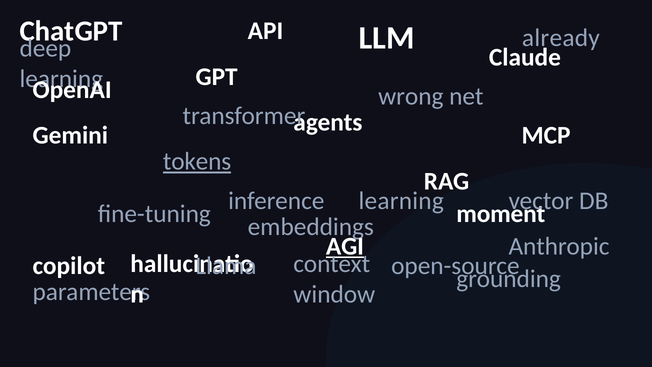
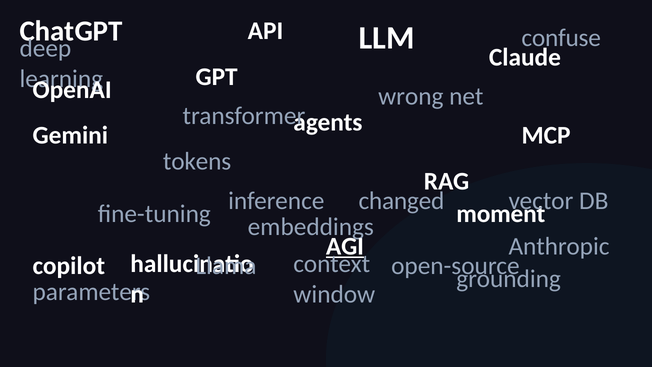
already: already -> confuse
tokens underline: present -> none
learning at (401, 201): learning -> changed
